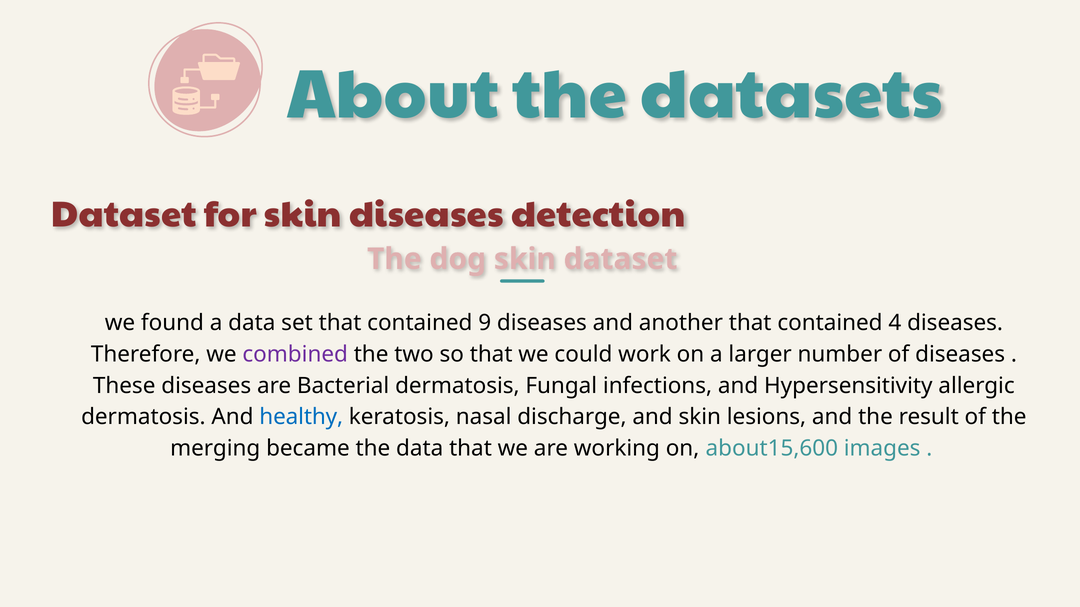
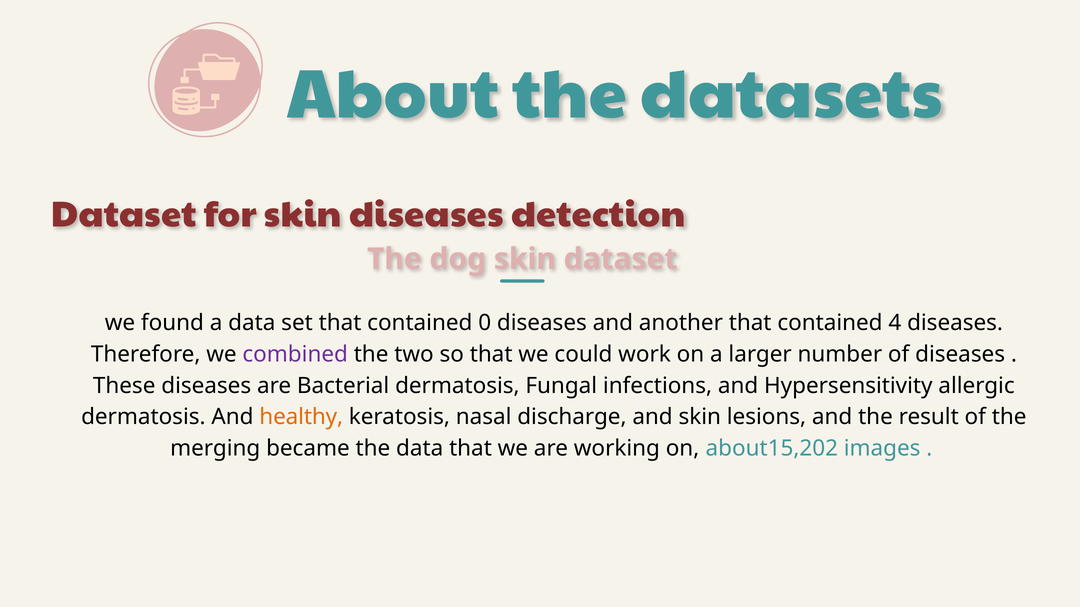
9: 9 -> 0
healthy colour: blue -> orange
about15,600: about15,600 -> about15,202
